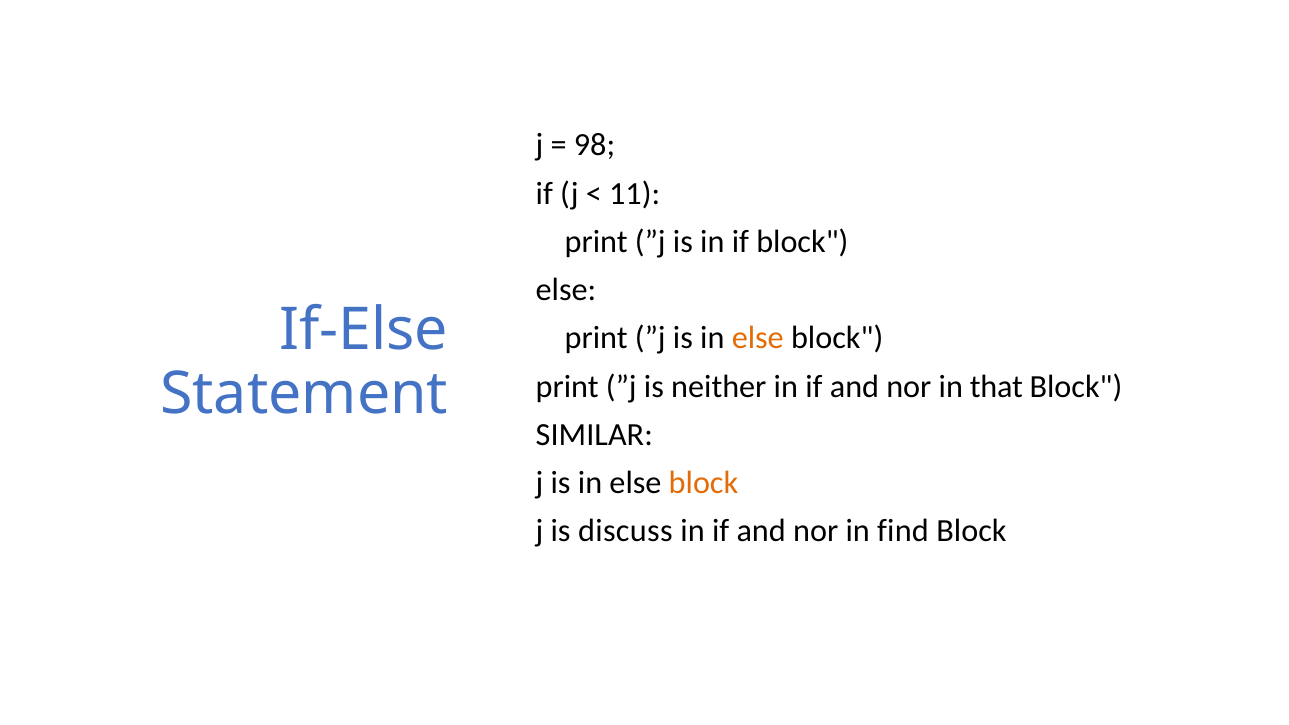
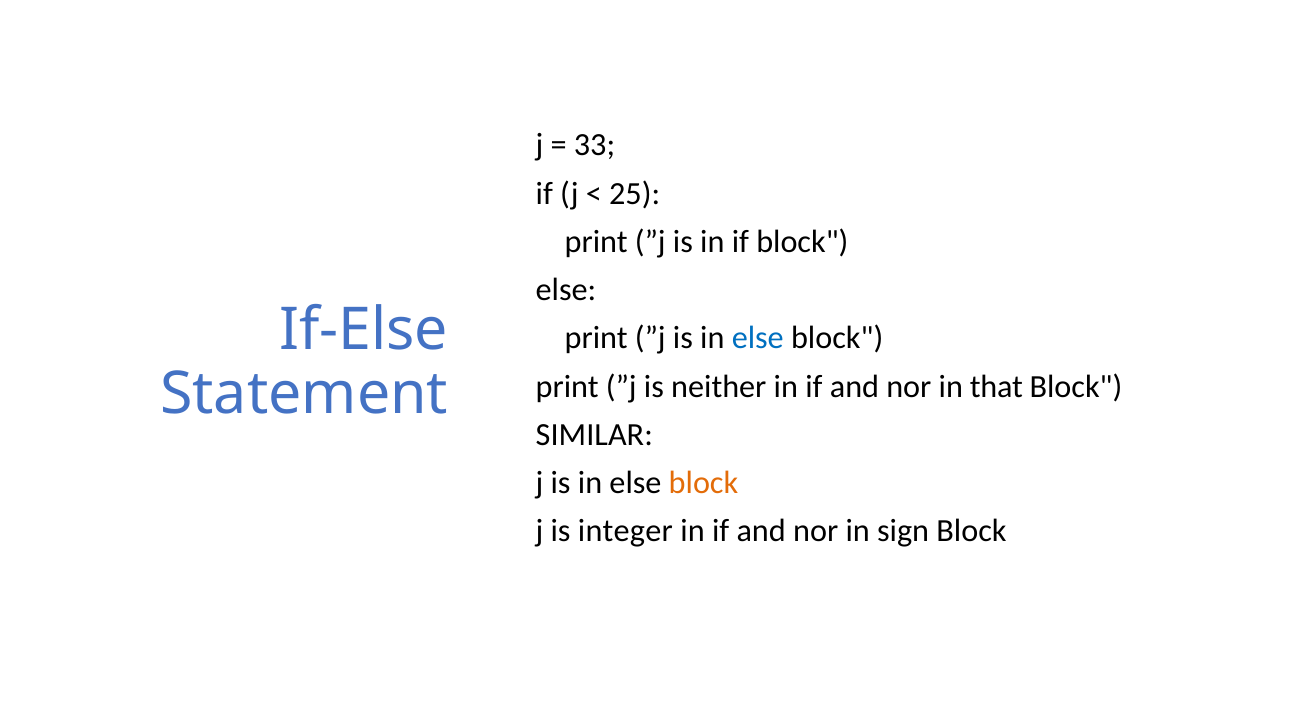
98: 98 -> 33
11: 11 -> 25
else at (758, 338) colour: orange -> blue
discuss: discuss -> integer
find: find -> sign
